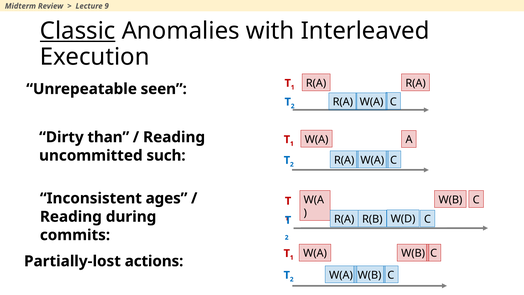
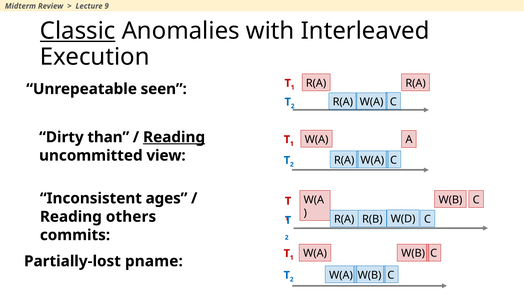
Reading at (174, 137) underline: none -> present
such: such -> view
during: during -> others
actions: actions -> pname
